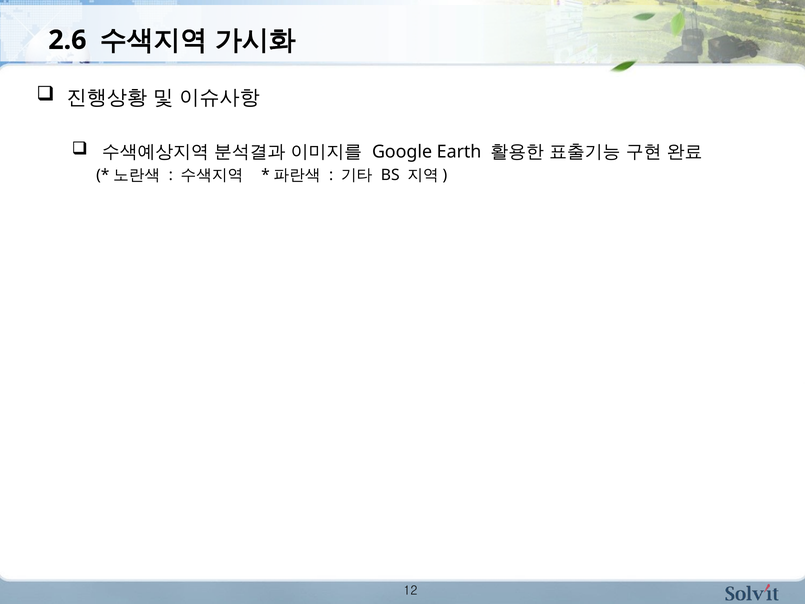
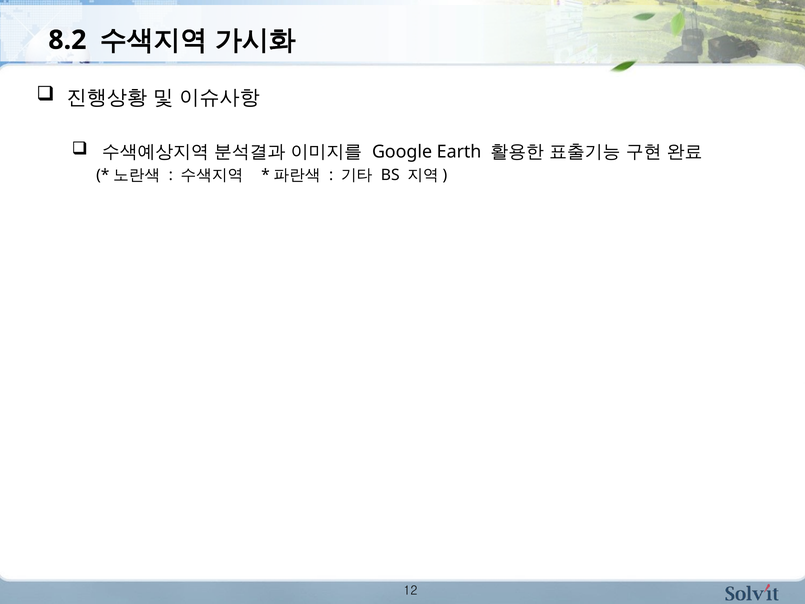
2.6: 2.6 -> 8.2
